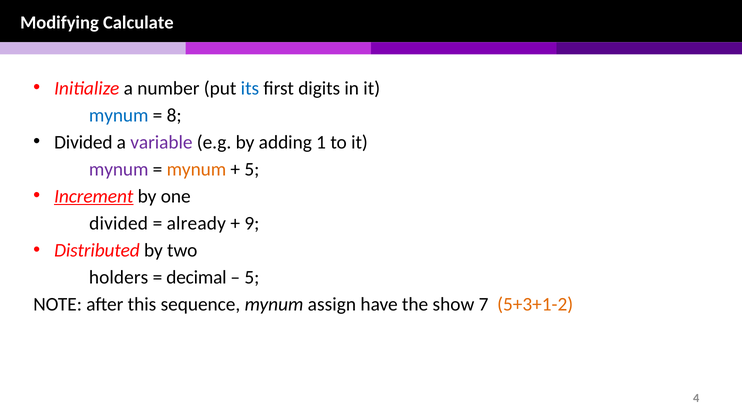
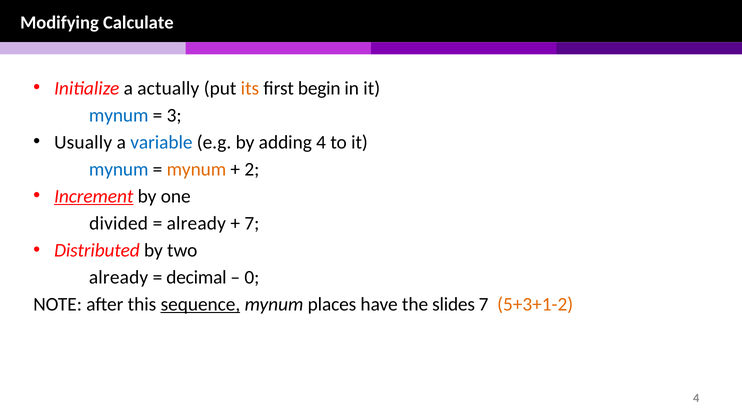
number: number -> actually
its colour: blue -> orange
digits: digits -> begin
8: 8 -> 3
Divided at (83, 142): Divided -> Usually
variable colour: purple -> blue
adding 1: 1 -> 4
mynum at (119, 169) colour: purple -> blue
5 at (252, 169): 5 -> 2
9 at (252, 223): 9 -> 7
holders at (119, 278): holders -> already
5 at (252, 278): 5 -> 0
sequence underline: none -> present
assign: assign -> places
show: show -> slides
